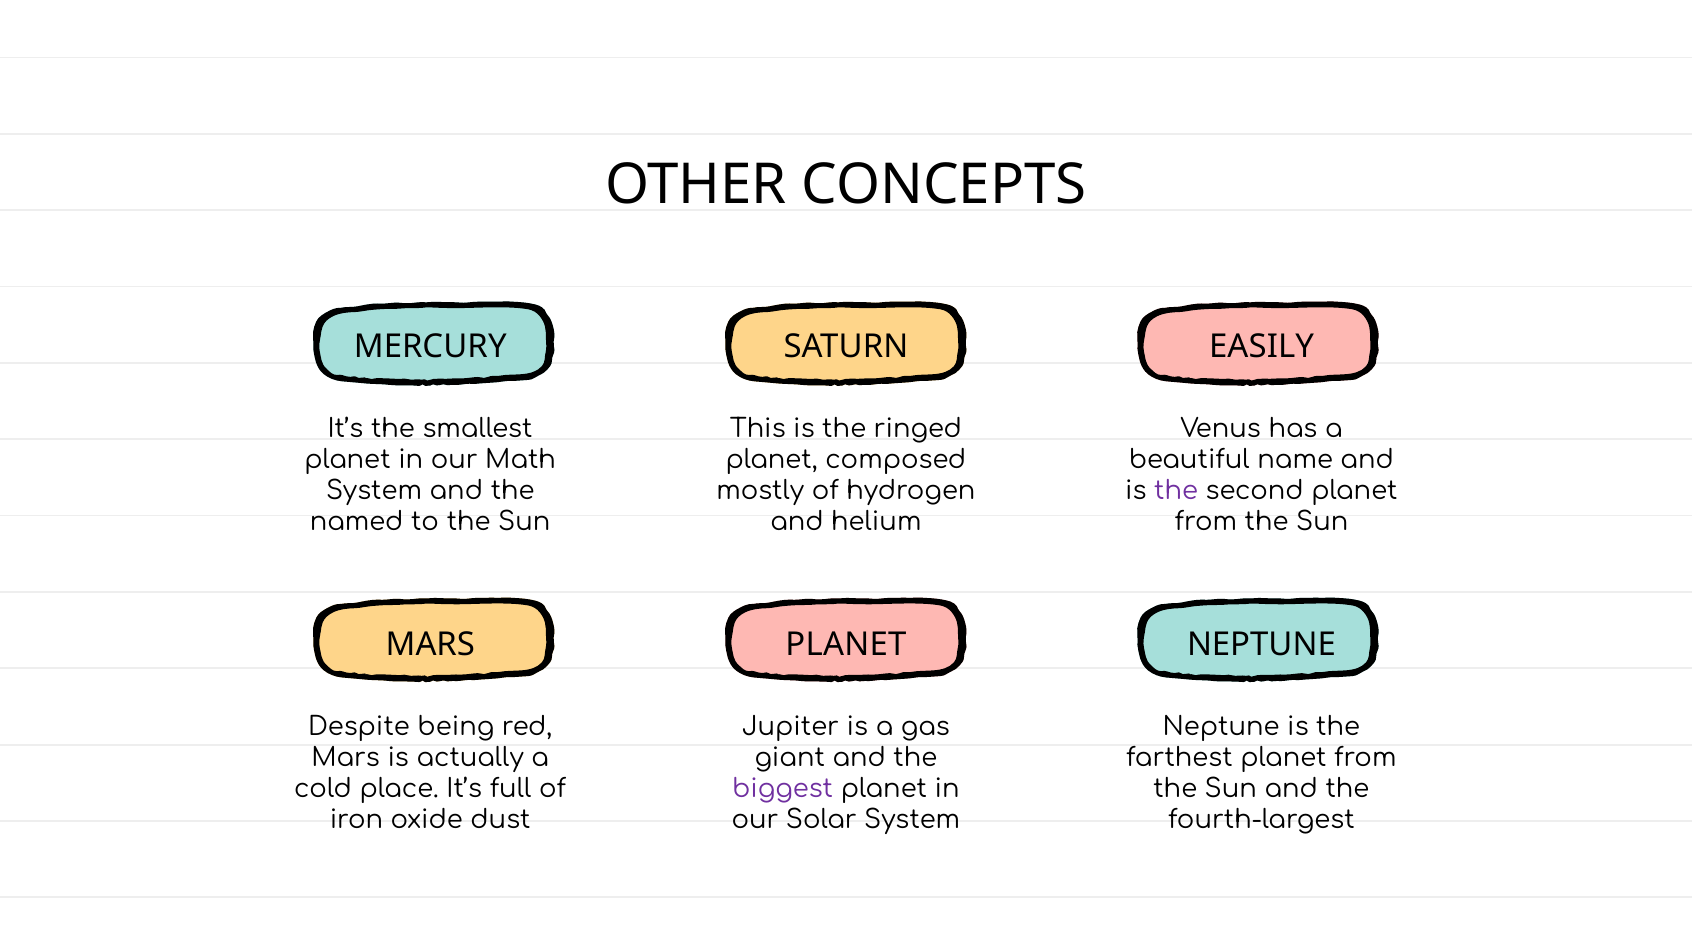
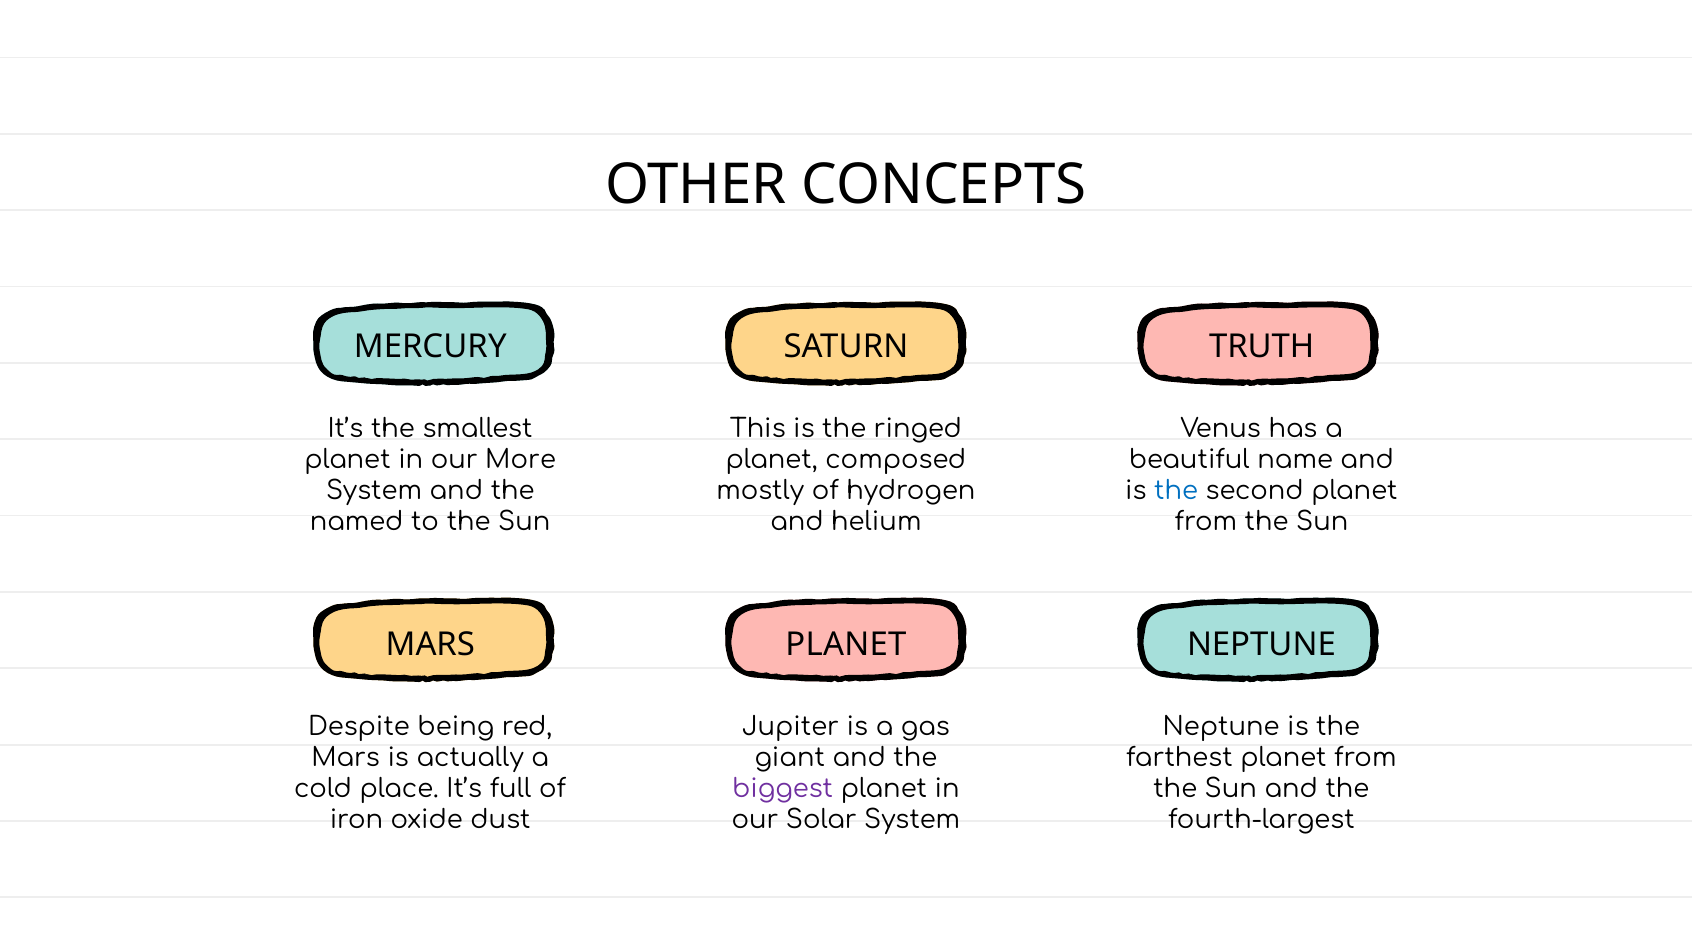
EASILY: EASILY -> TRUTH
Math: Math -> More
the at (1176, 491) colour: purple -> blue
